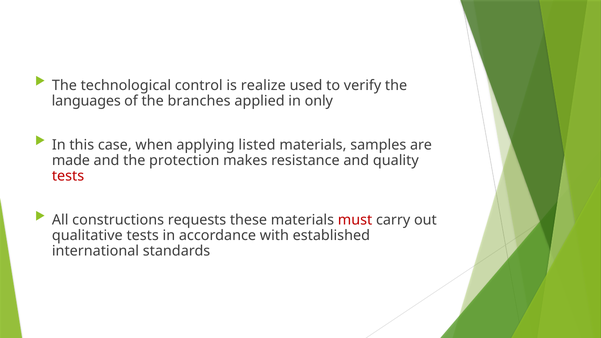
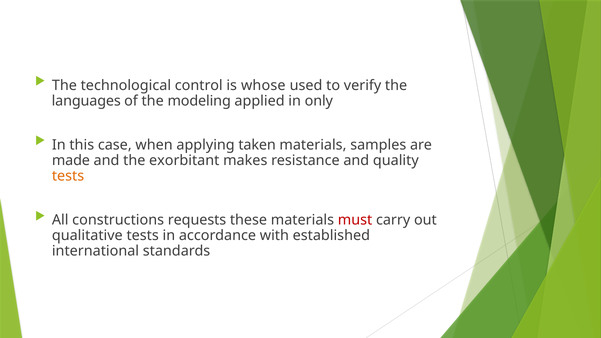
realize: realize -> whose
branches: branches -> modeling
listed: listed -> taken
protection: protection -> exorbitant
tests at (68, 176) colour: red -> orange
